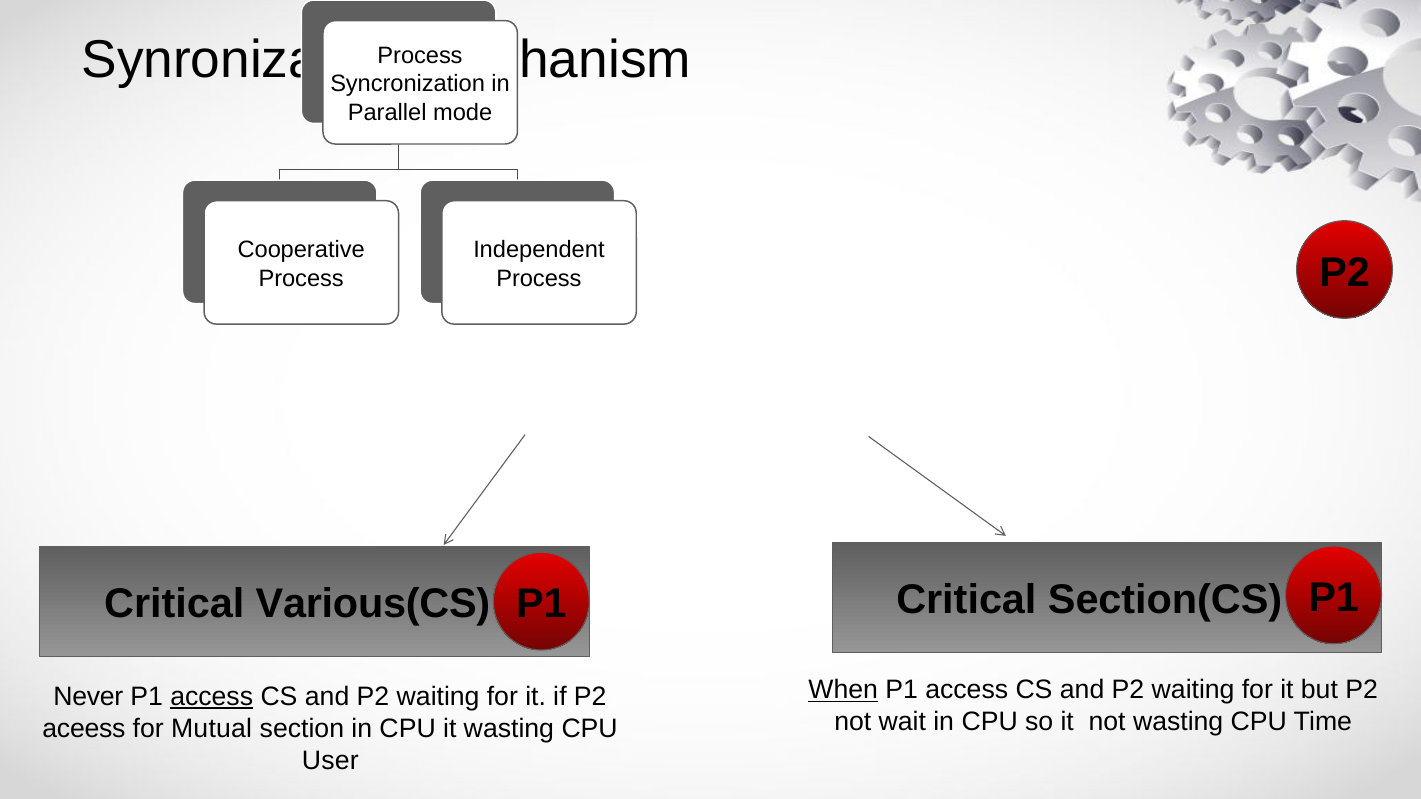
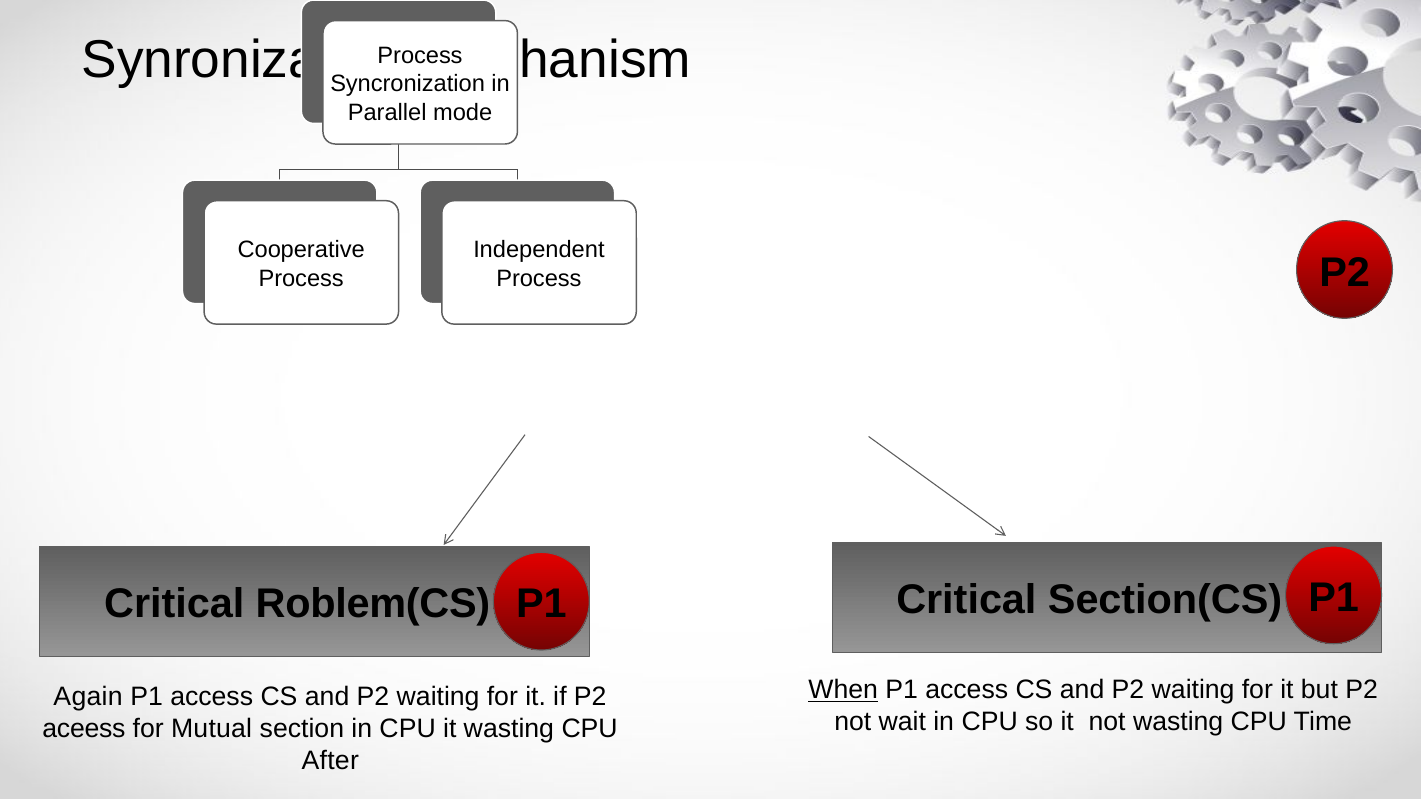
Various(CS: Various(CS -> Roblem(CS
Never: Never -> Again
access at (212, 697) underline: present -> none
User: User -> After
